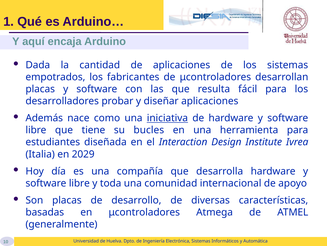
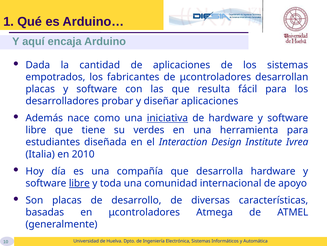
bucles: bucles -> verdes
2029: 2029 -> 2010
libre at (79, 183) underline: none -> present
